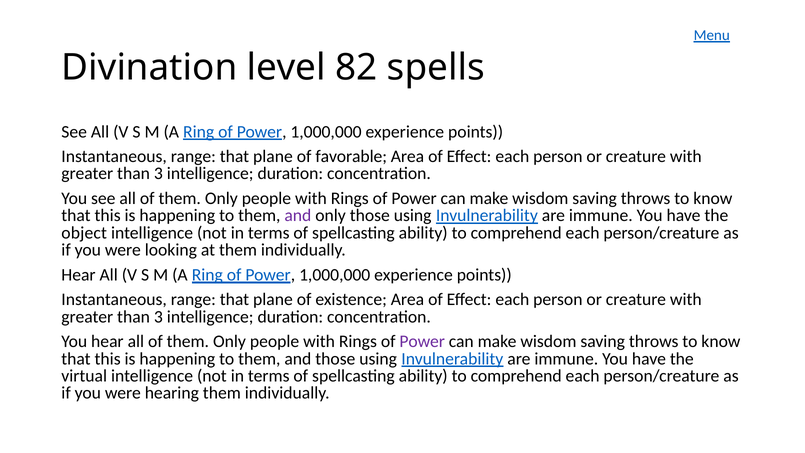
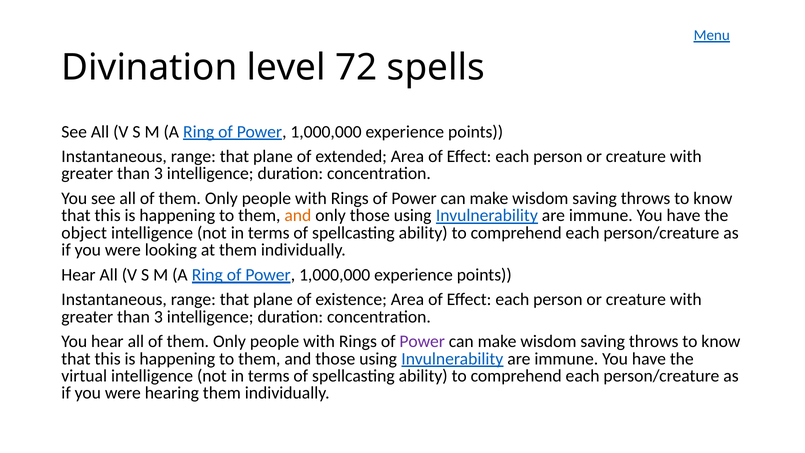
82: 82 -> 72
favorable: favorable -> extended
and at (298, 216) colour: purple -> orange
